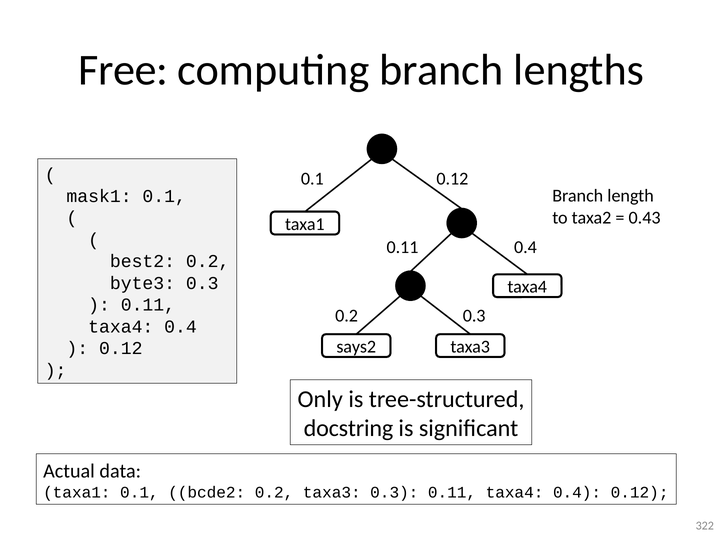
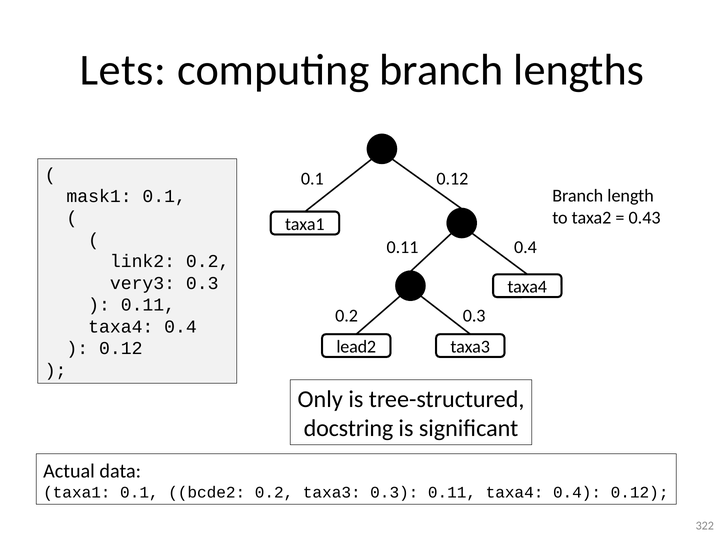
Free: Free -> Lets
best2: best2 -> link2
byte3: byte3 -> very3
says2: says2 -> lead2
